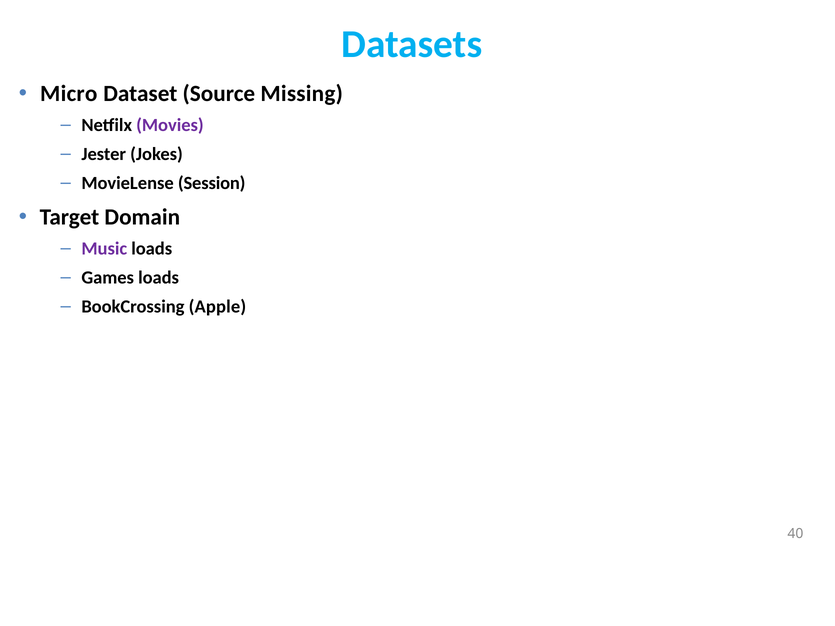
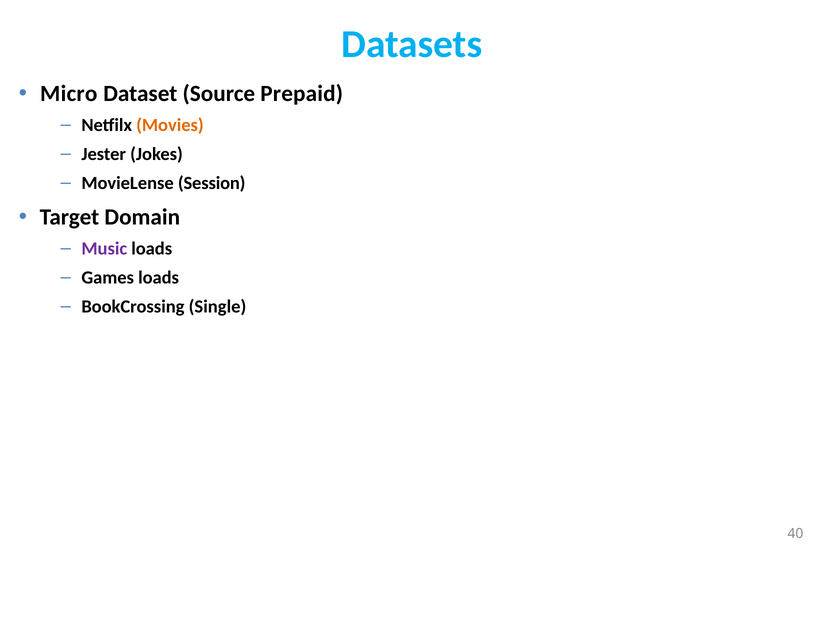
Missing: Missing -> Prepaid
Movies colour: purple -> orange
Apple: Apple -> Single
